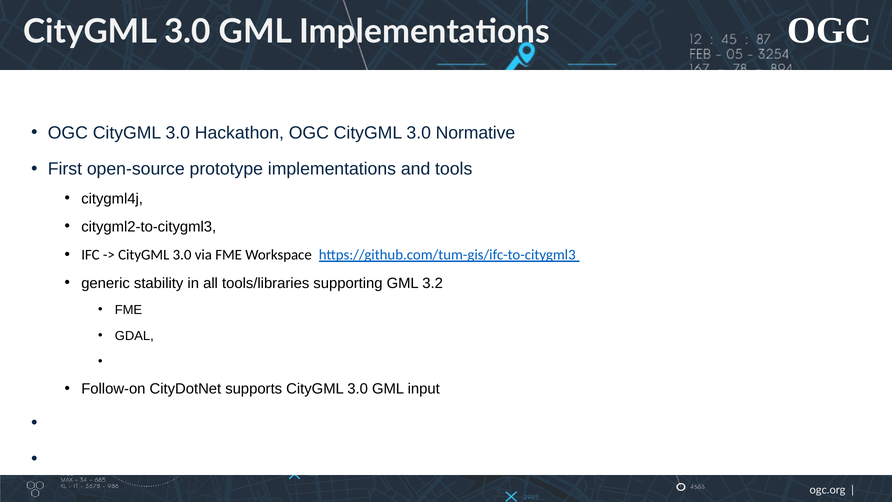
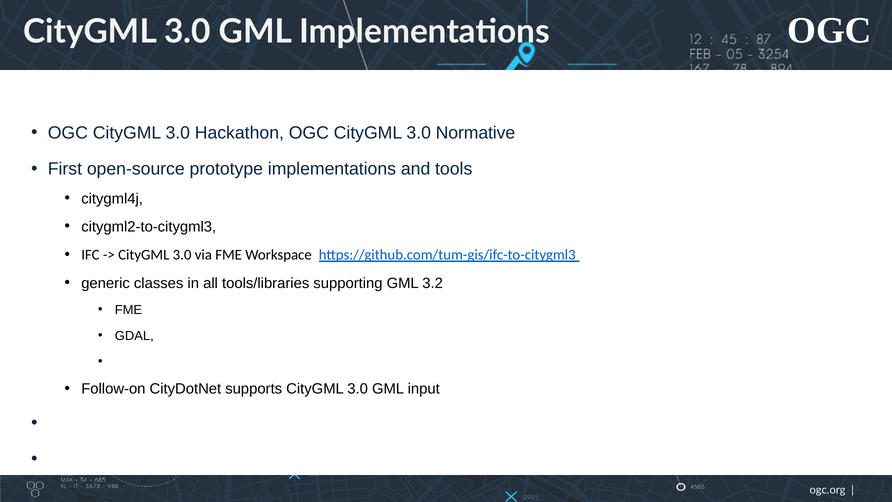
stability: stability -> classes
